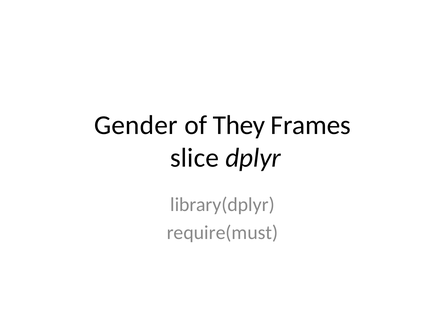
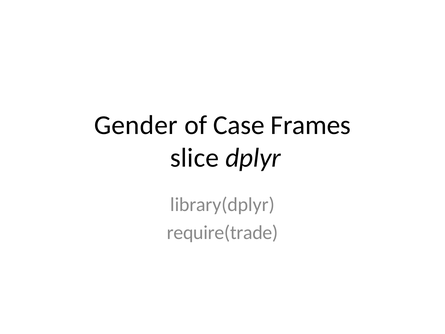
They: They -> Case
require(must: require(must -> require(trade
